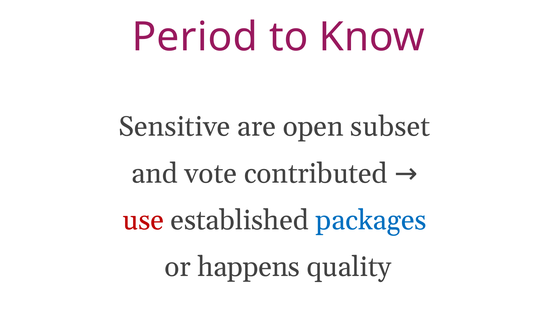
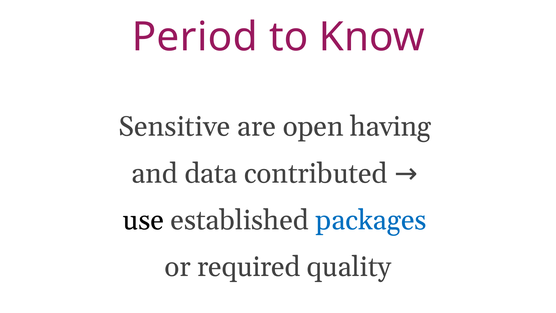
subset: subset -> having
vote: vote -> data
use colour: red -> black
happens: happens -> required
